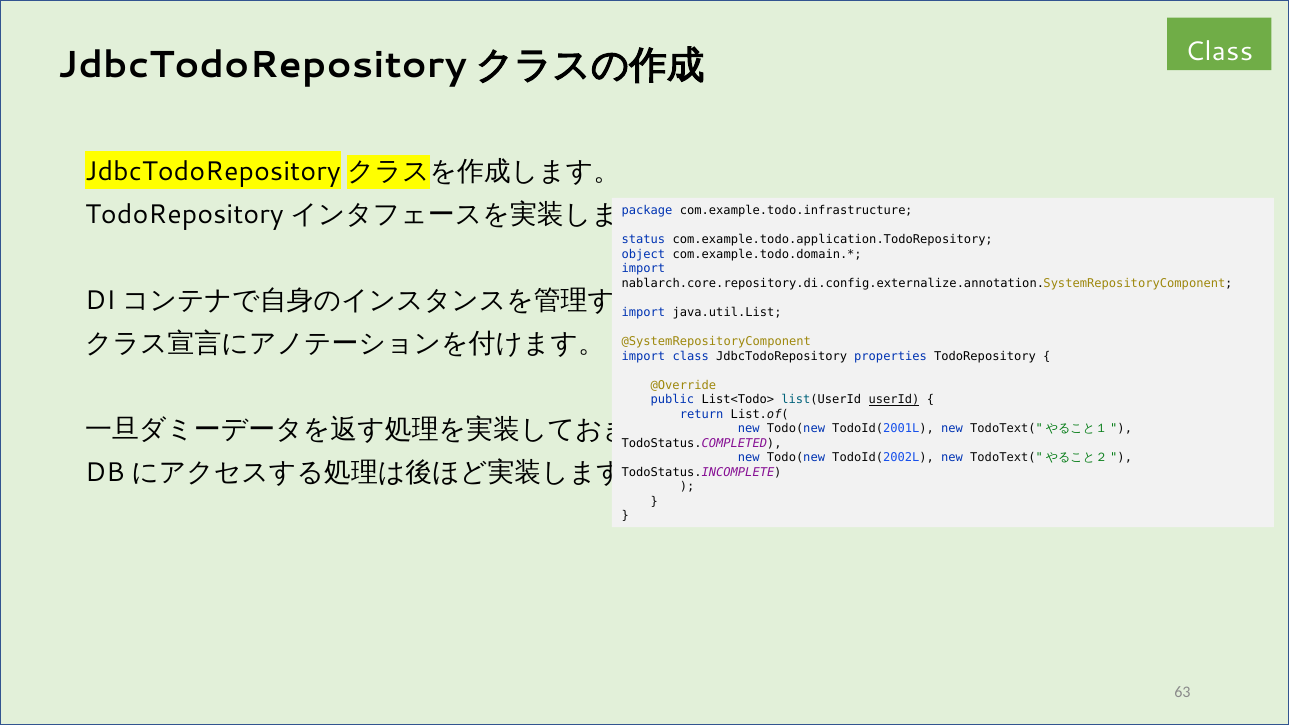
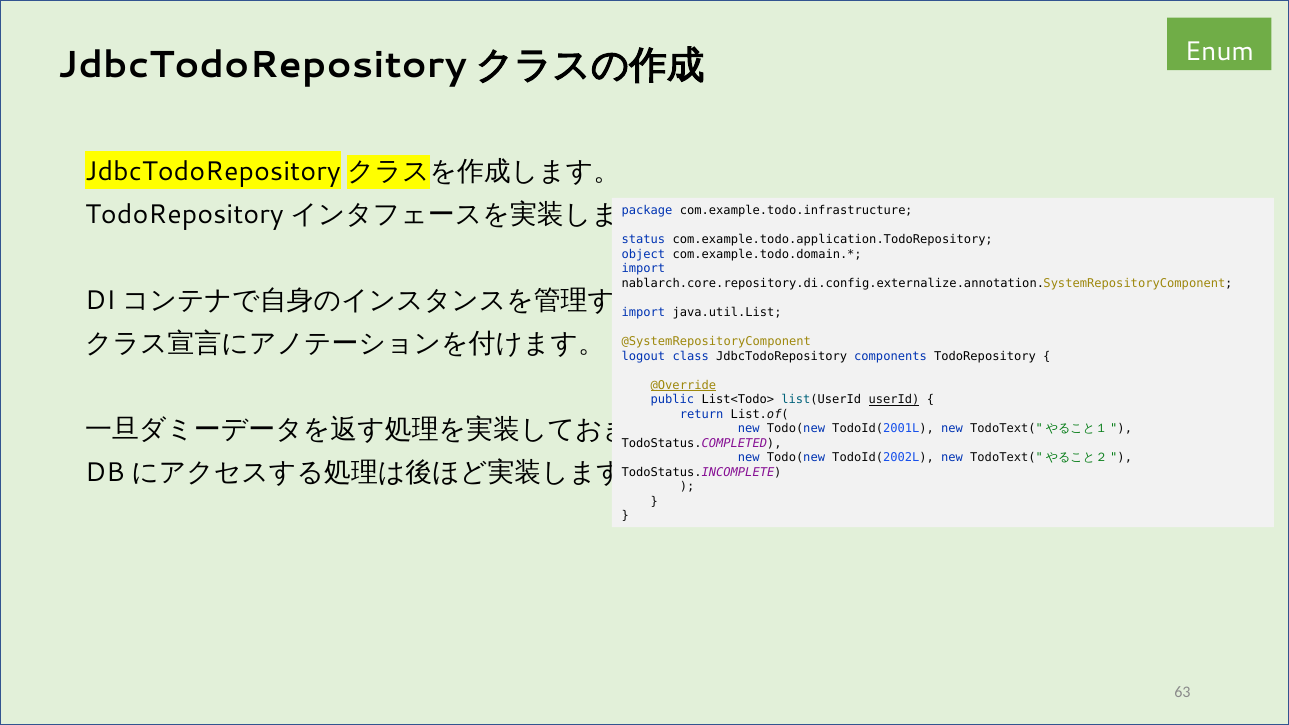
Class at (1219, 51): Class -> Enum
import at (643, 356): import -> logout
properties: properties -> components
@Override underline: none -> present
